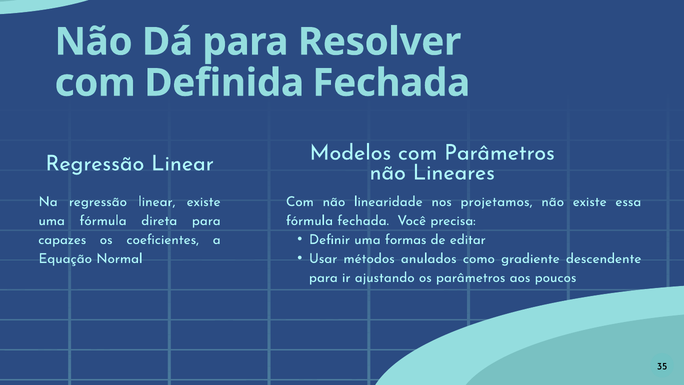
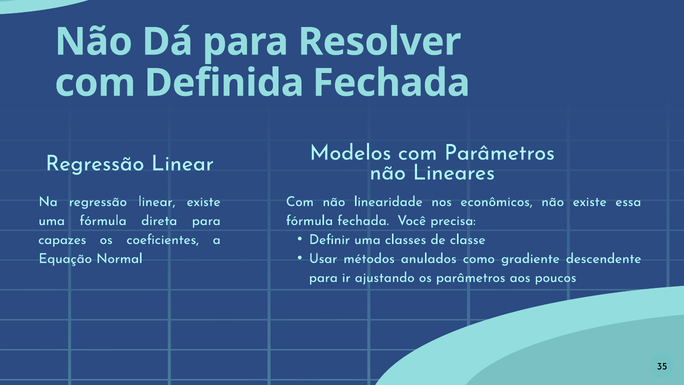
projetamos: projetamos -> econômicos
formas: formas -> classes
editar: editar -> classe
